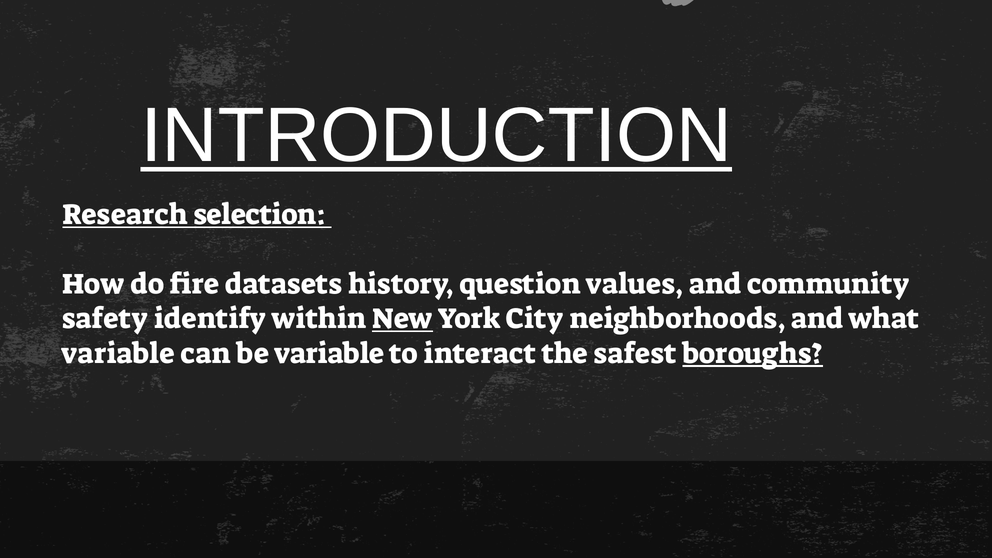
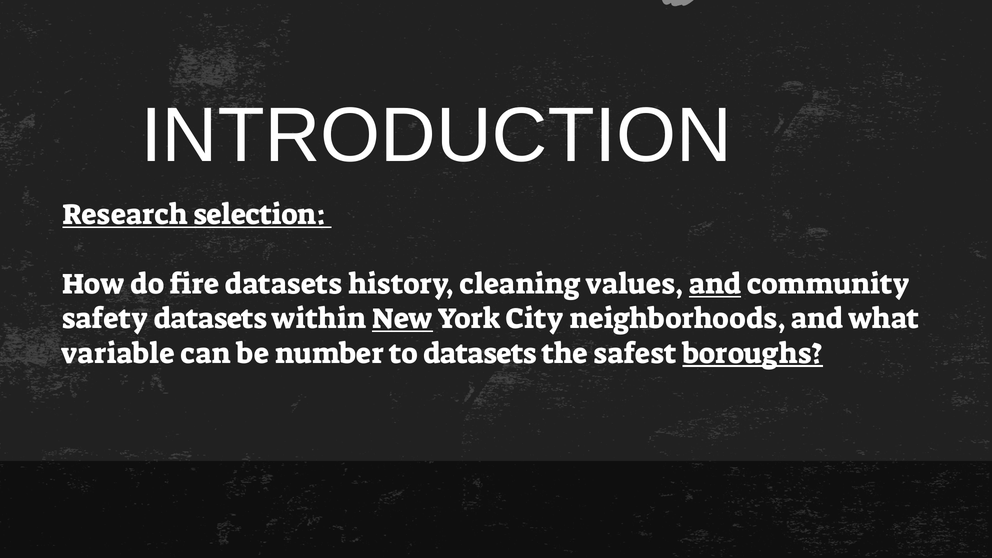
INTRODUCTION underline: present -> none
question: question -> cleaning
and at (715, 284) underline: none -> present
safety identify: identify -> datasets
be variable: variable -> number
to interact: interact -> datasets
